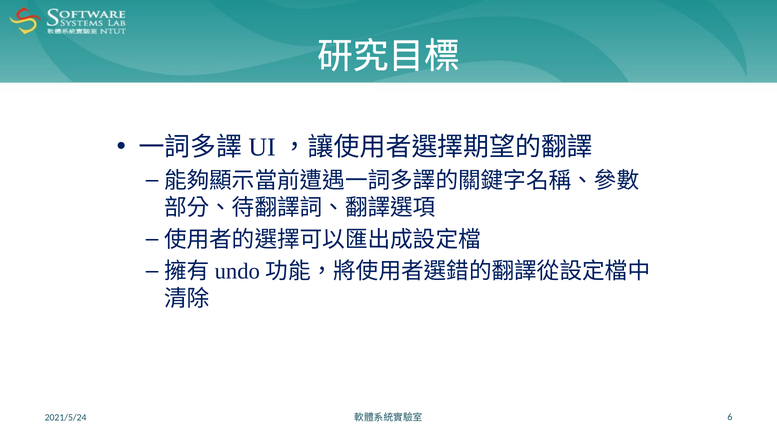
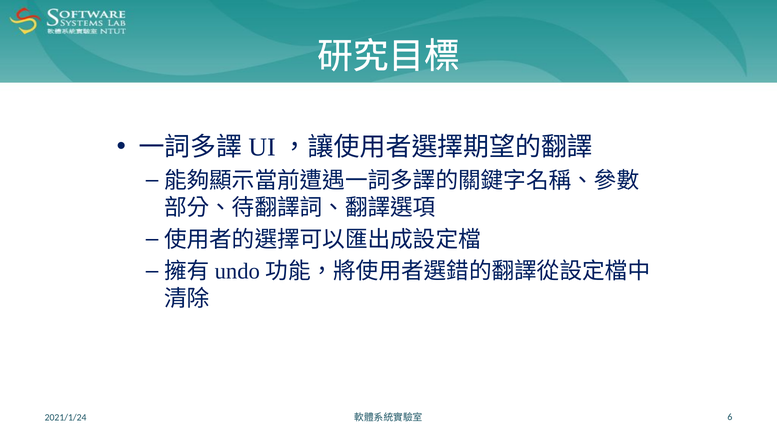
2021/5/24: 2021/5/24 -> 2021/1/24
